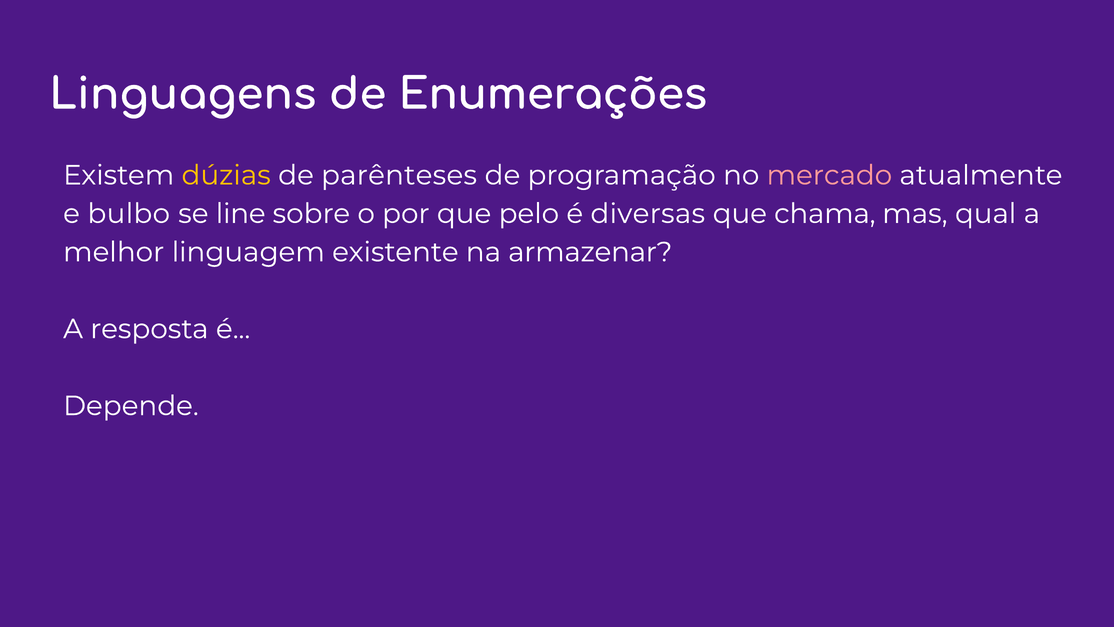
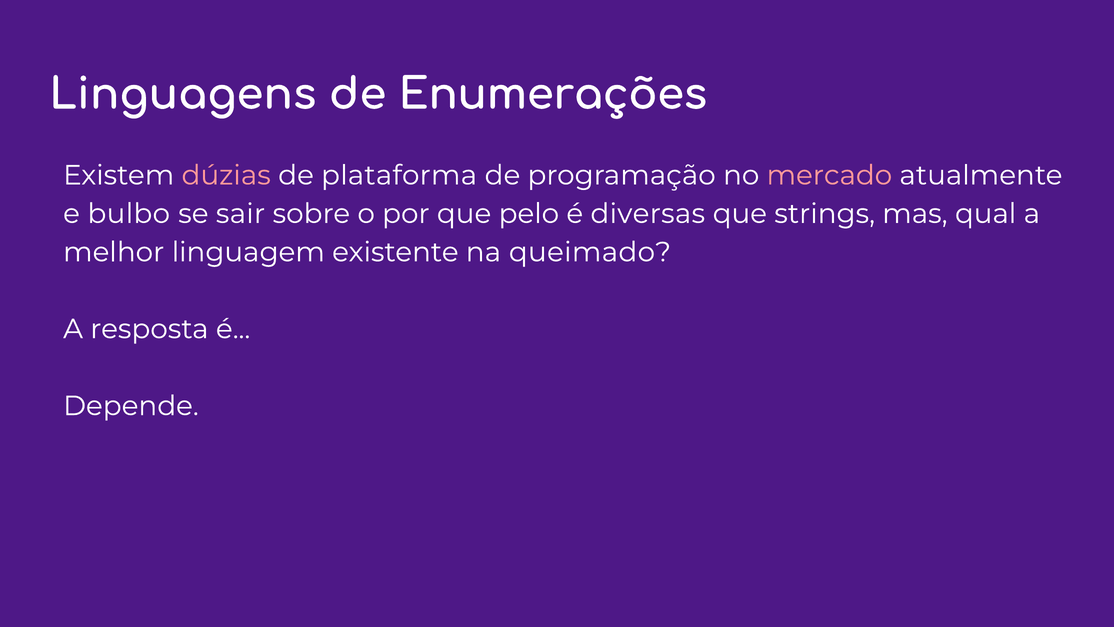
dúzias colour: yellow -> pink
parênteses: parênteses -> plataforma
line: line -> sair
chama: chama -> strings
armazenar: armazenar -> queimado
